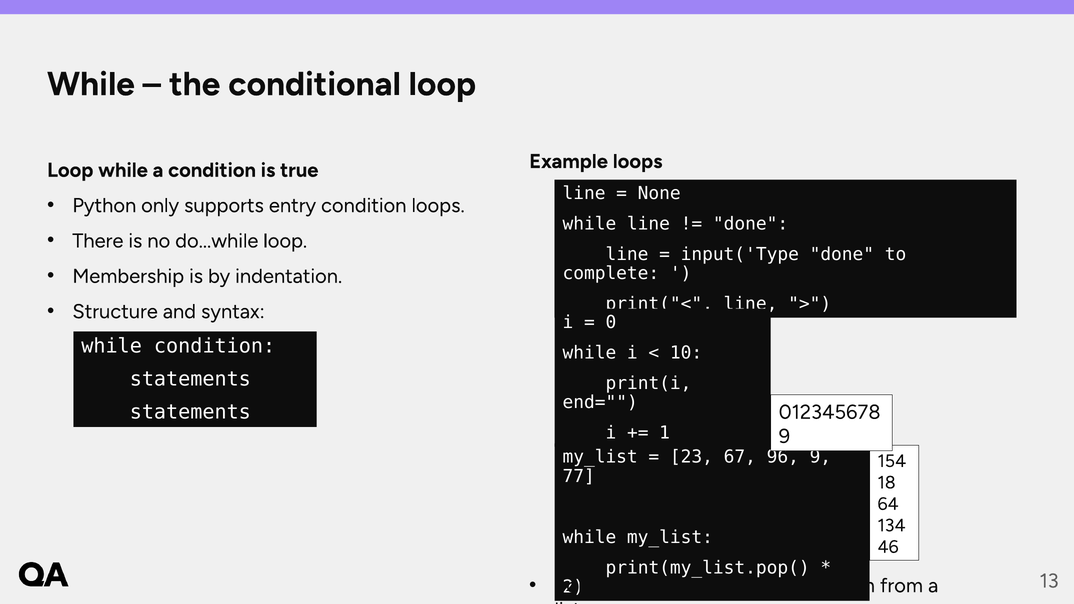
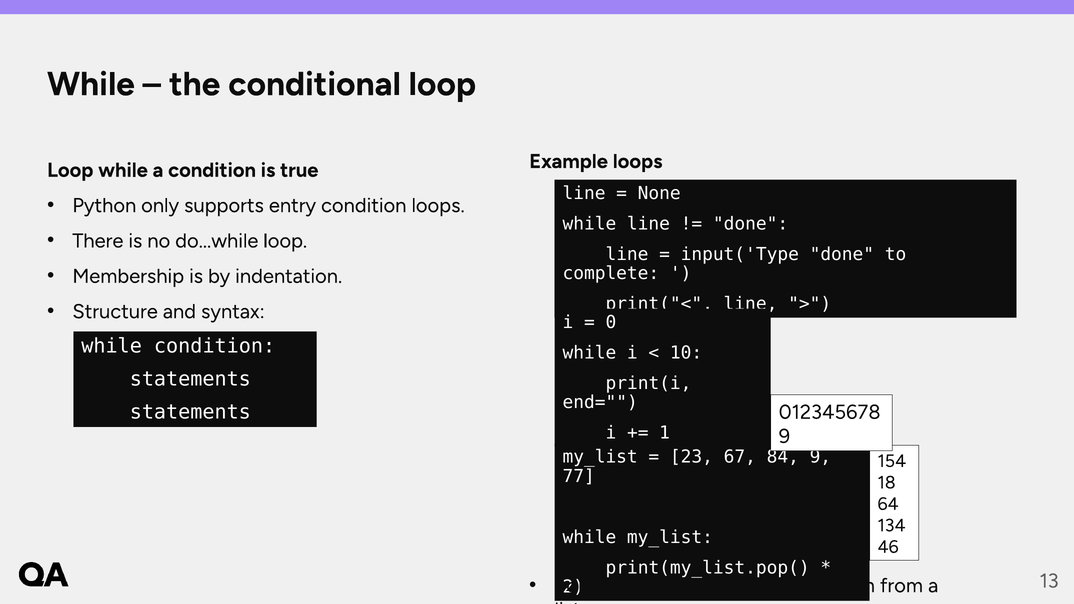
96: 96 -> 84
